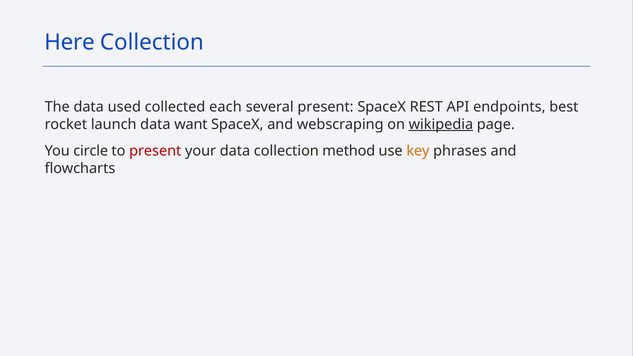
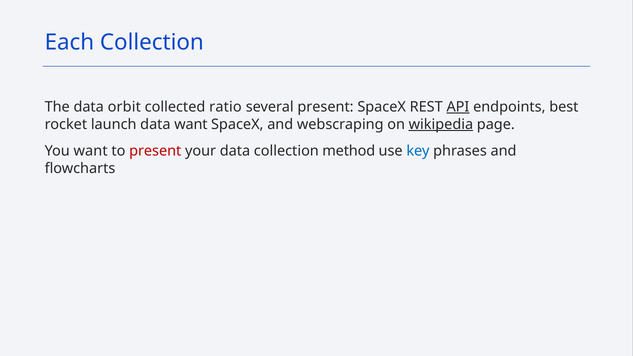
Here: Here -> Each
used: used -> orbit
each: each -> ratio
API underline: none -> present
You circle: circle -> want
key colour: orange -> blue
